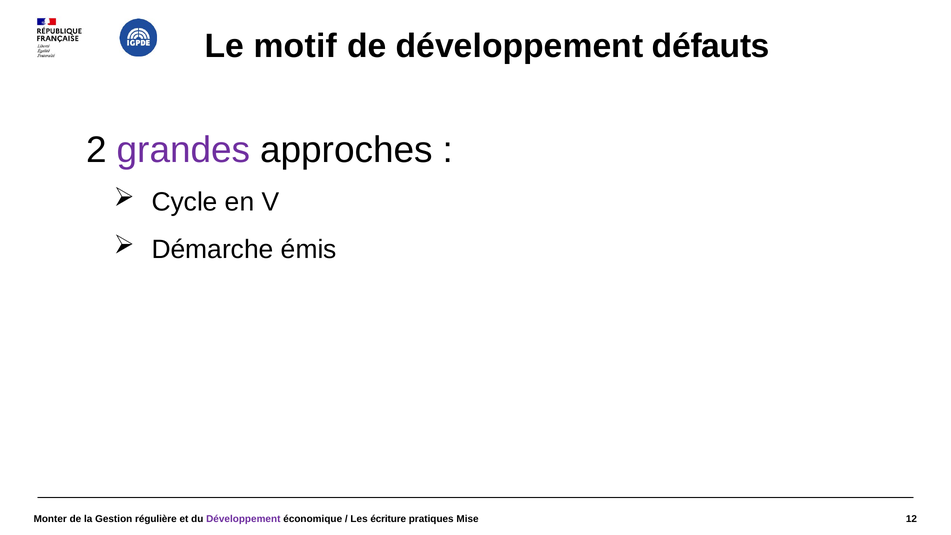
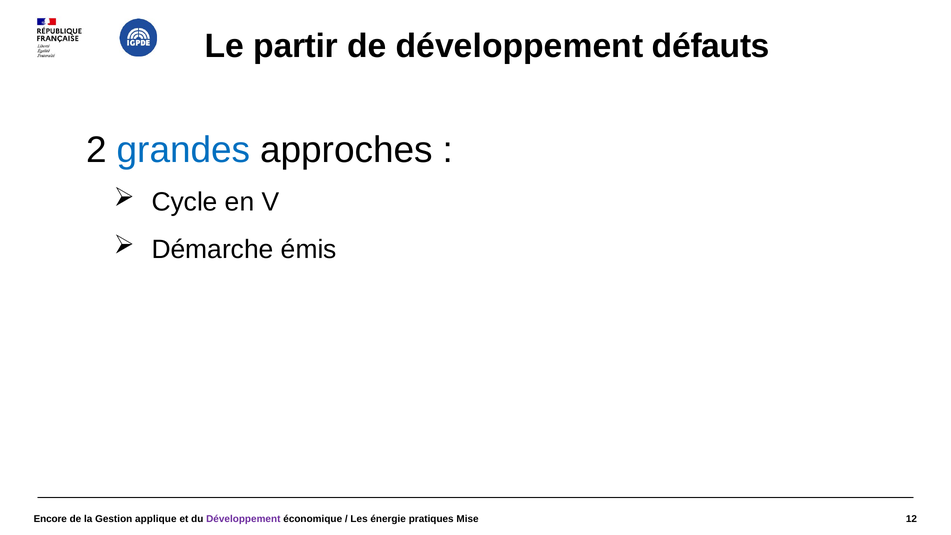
motif: motif -> partir
grandes colour: purple -> blue
Monter: Monter -> Encore
régulière: régulière -> applique
écriture: écriture -> énergie
